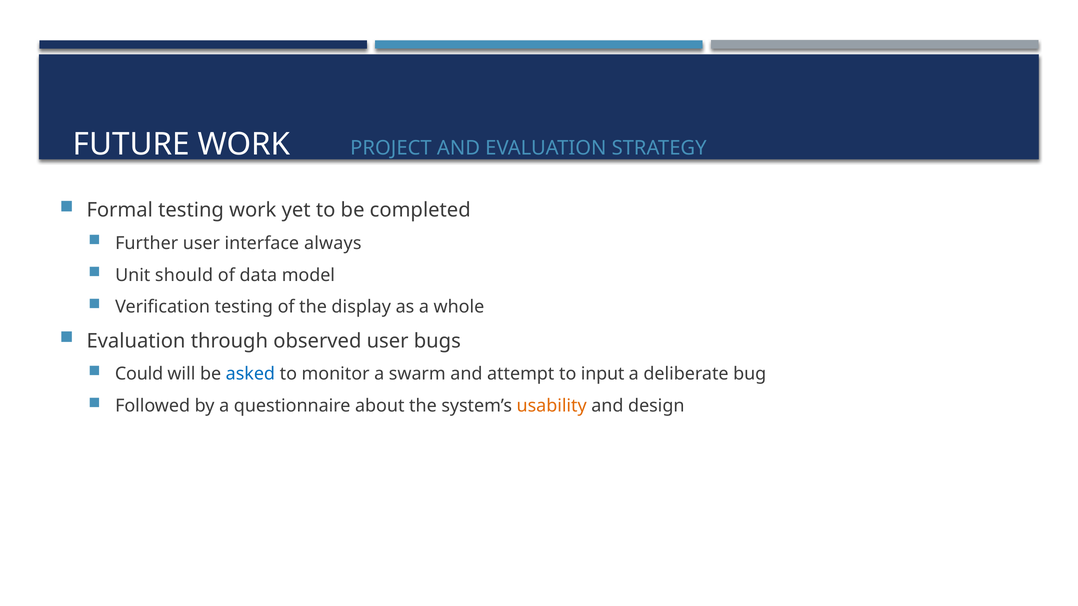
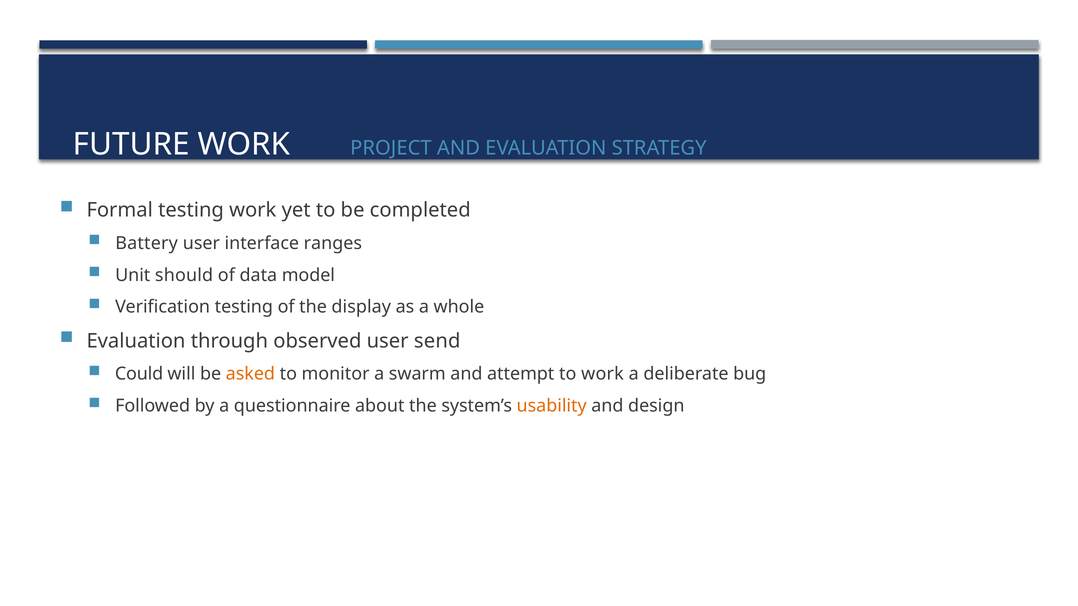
Further: Further -> Battery
always: always -> ranges
bugs: bugs -> send
asked colour: blue -> orange
to input: input -> work
